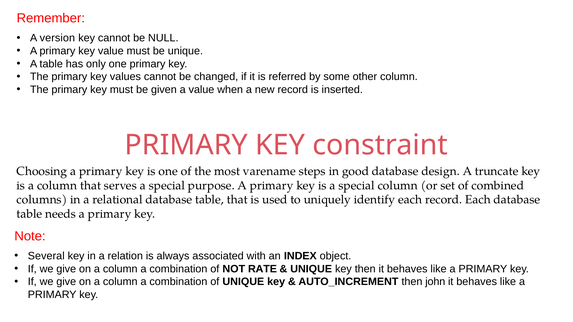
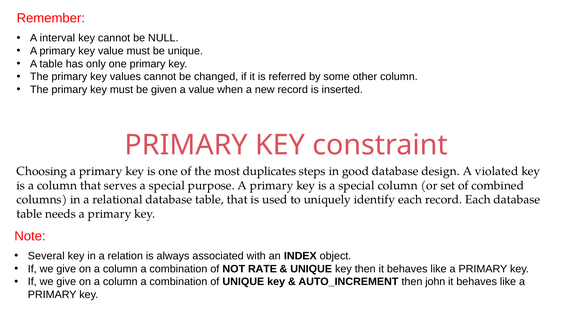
version: version -> interval
varename: varename -> duplicates
truncate: truncate -> violated
